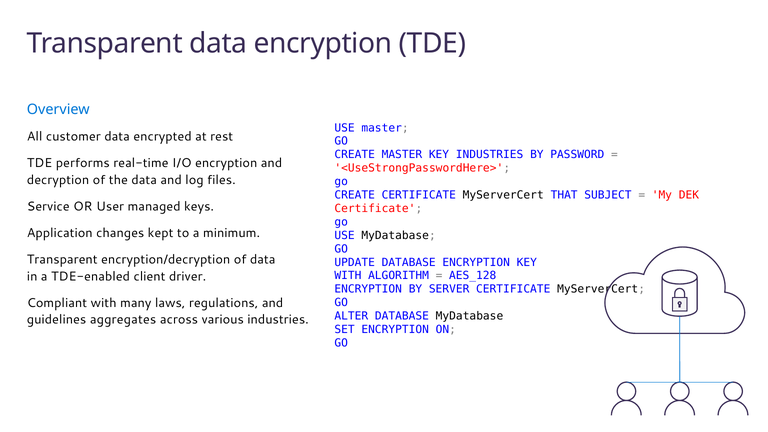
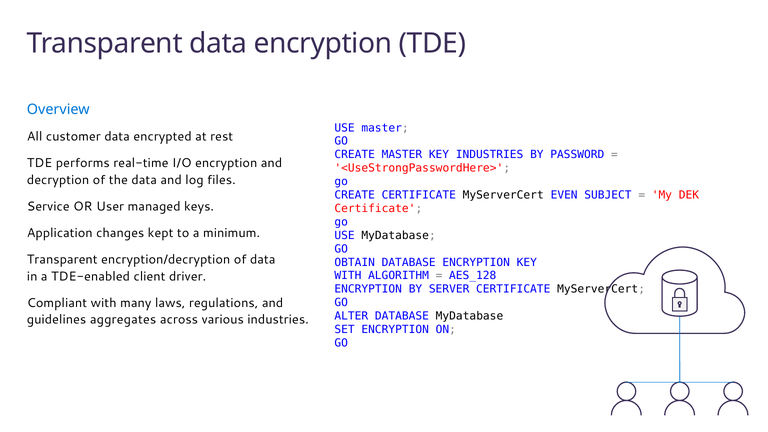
THAT: THAT -> EVEN
UPDATE: UPDATE -> OBTAIN
